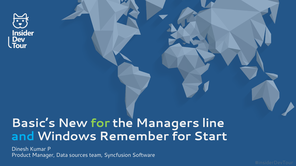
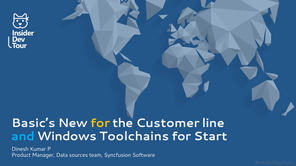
for at (100, 123) colour: light green -> yellow
Managers: Managers -> Customer
Remember: Remember -> Toolchains
